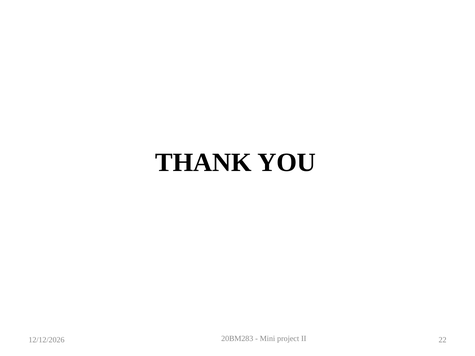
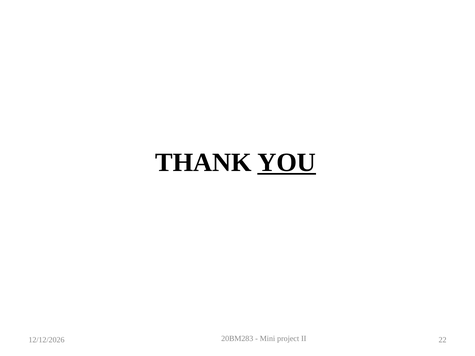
YOU underline: none -> present
